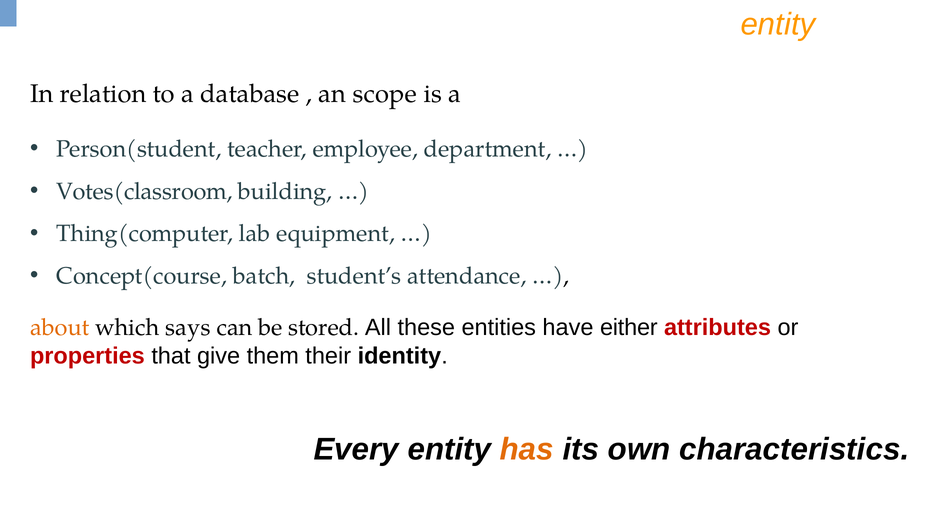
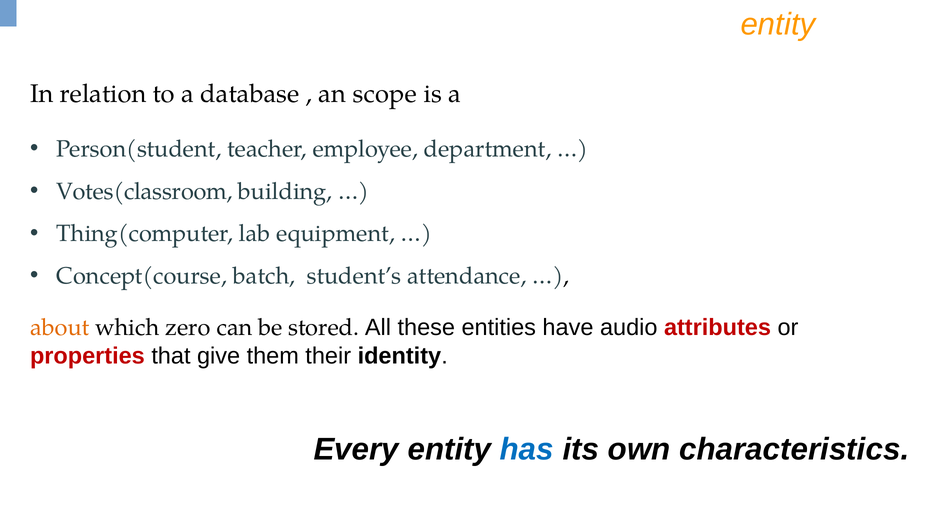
says: says -> zero
either: either -> audio
has colour: orange -> blue
